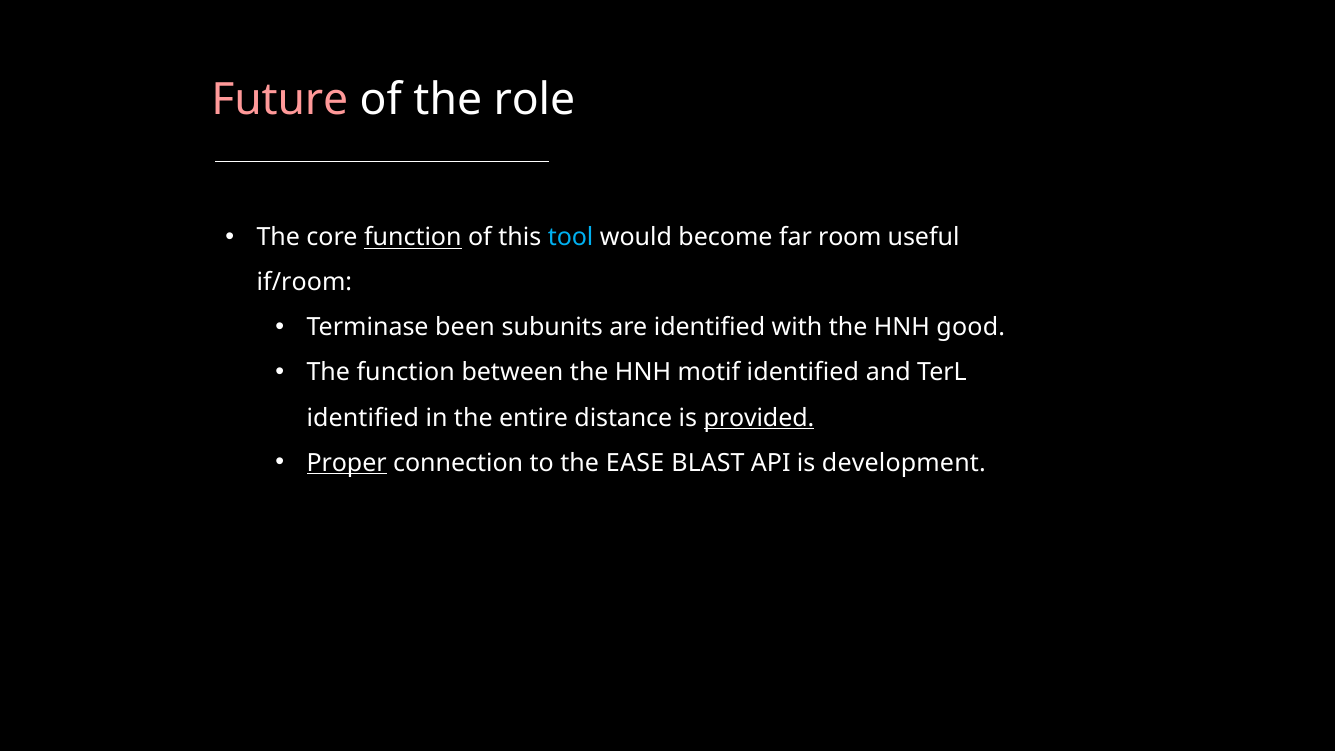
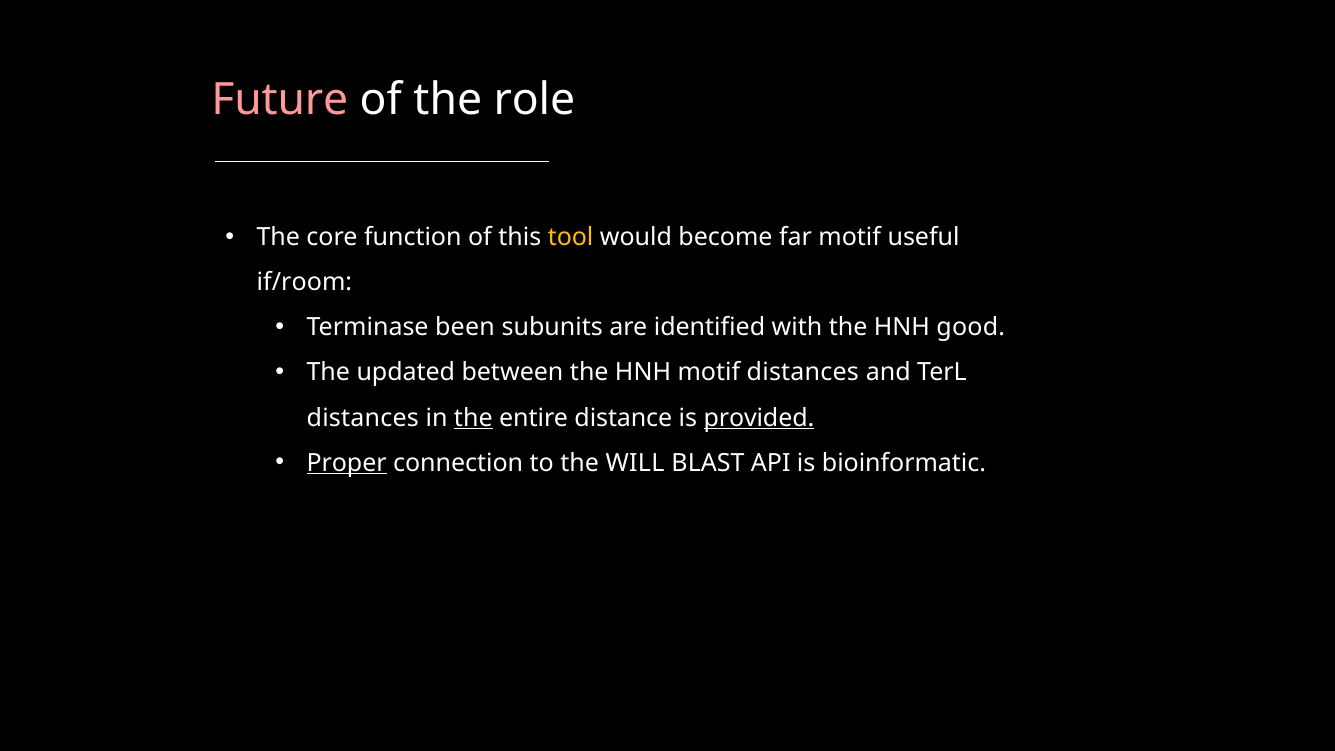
function at (413, 238) underline: present -> none
tool colour: light blue -> yellow
far room: room -> motif
The function: function -> updated
motif identified: identified -> distances
identified at (363, 418): identified -> distances
the at (473, 418) underline: none -> present
EASE: EASE -> WILL
development: development -> bioinformatic
